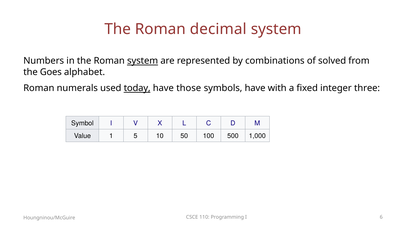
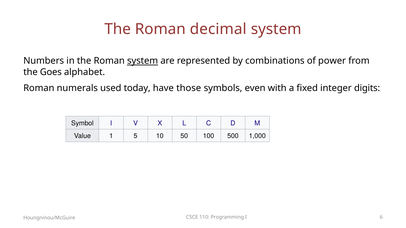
solved: solved -> power
today underline: present -> none
symbols have: have -> even
three: three -> digits
